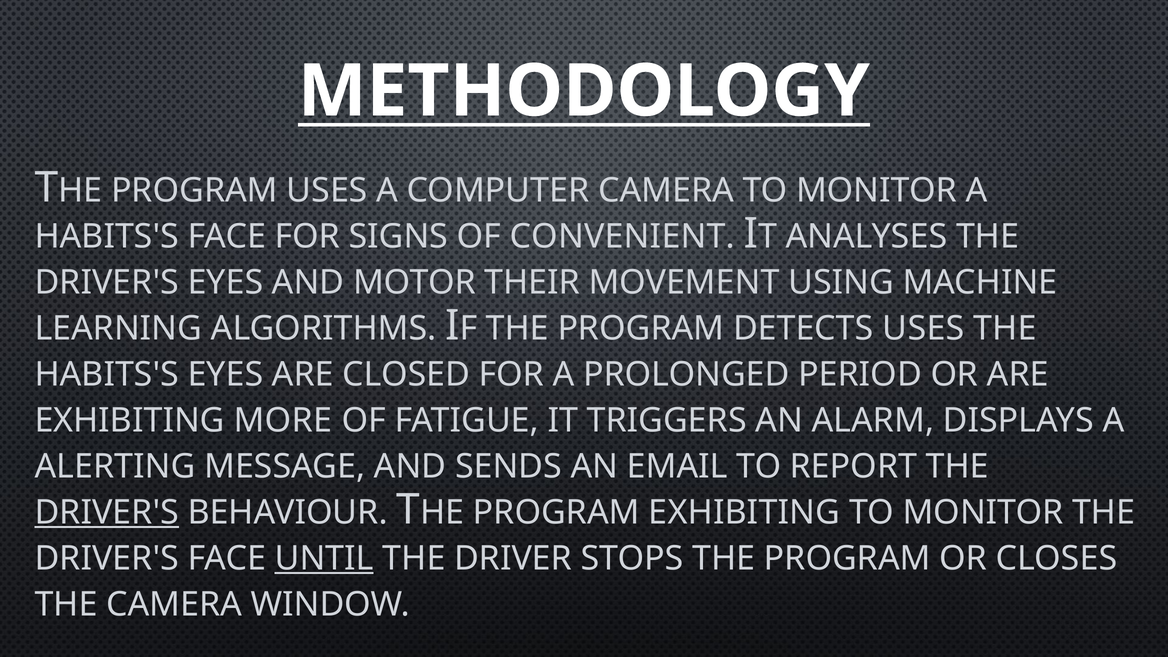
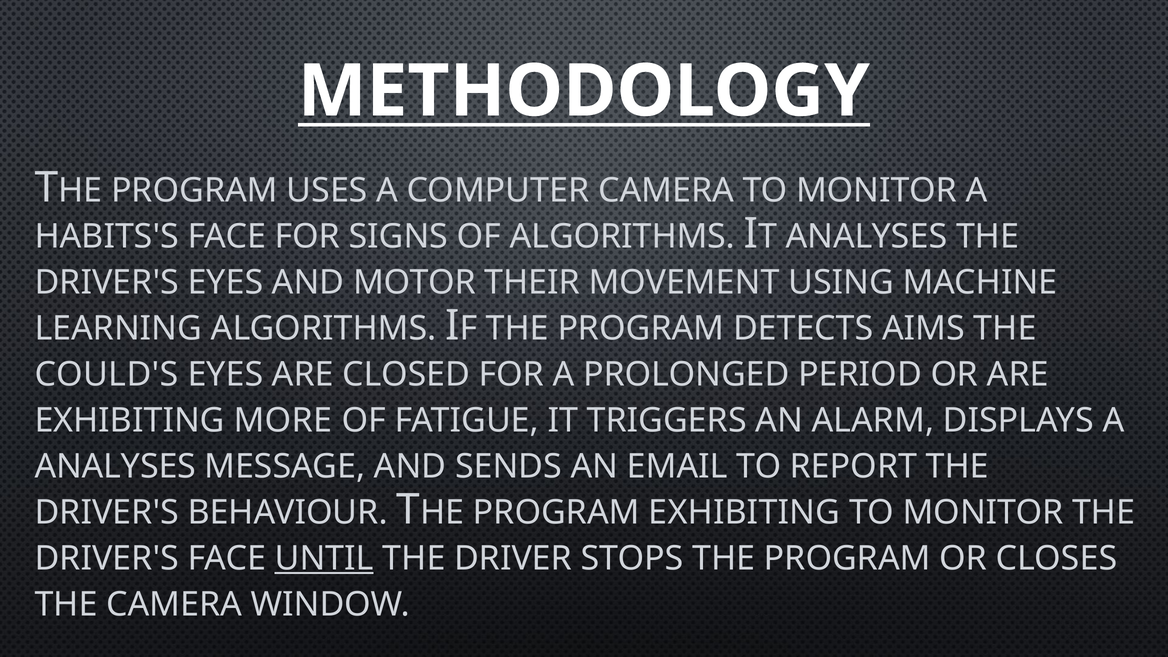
OF CONVENIENT: CONVENIENT -> ALGORITHMS
DETECTS USES: USES -> AIMS
HABITS'S at (107, 374): HABITS'S -> COULD'S
ALERTING at (115, 466): ALERTING -> ANALYSES
DRIVER'S at (107, 512) underline: present -> none
